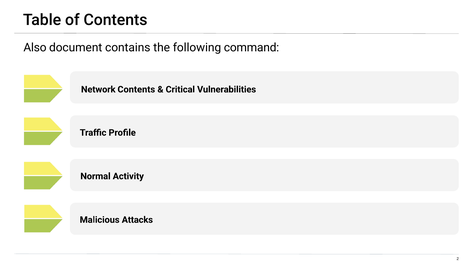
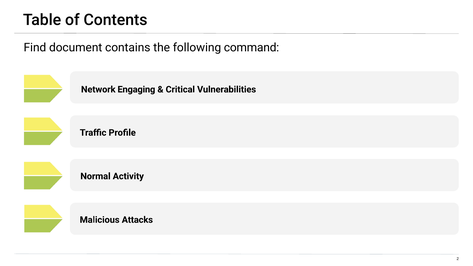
Also: Also -> Find
Network Contents: Contents -> Engaging
